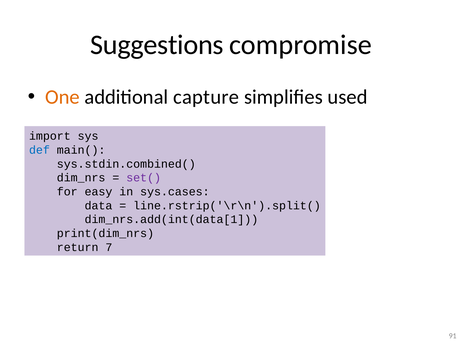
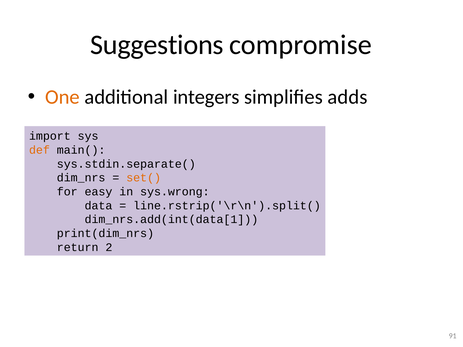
capture: capture -> integers
used: used -> adds
def colour: blue -> orange
sys.stdin.combined(: sys.stdin.combined( -> sys.stdin.separate(
set( colour: purple -> orange
sys.cases: sys.cases -> sys.wrong
7: 7 -> 2
